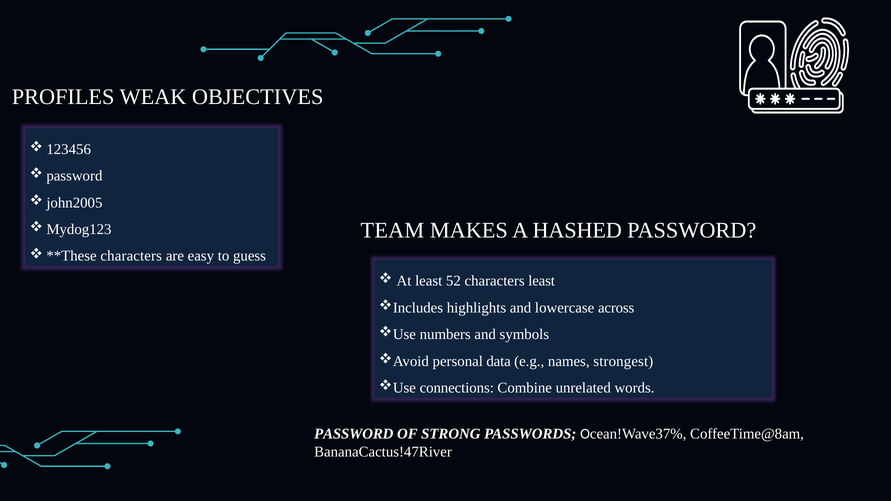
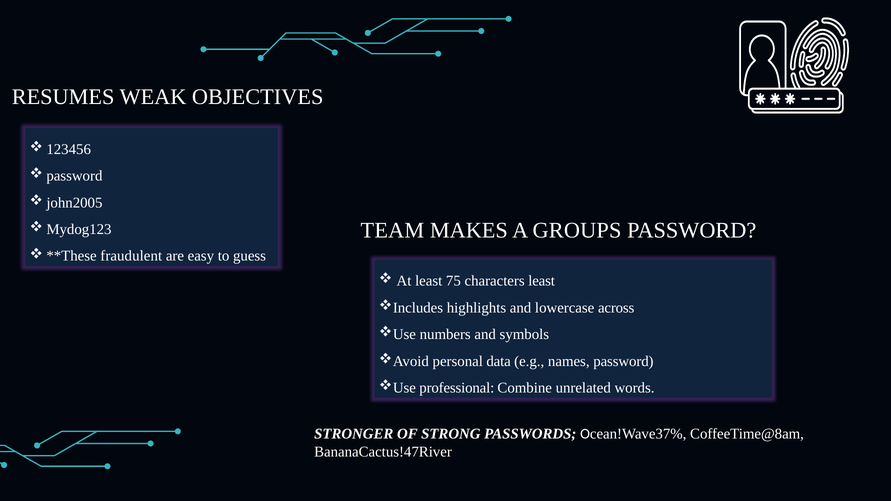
PROFILES: PROFILES -> RESUMES
HASHED: HASHED -> GROUPS
characters at (131, 256): characters -> fraudulent
52: 52 -> 75
names strongest: strongest -> password
connections: connections -> professional
PASSWORD at (354, 434): PASSWORD -> STRONGER
